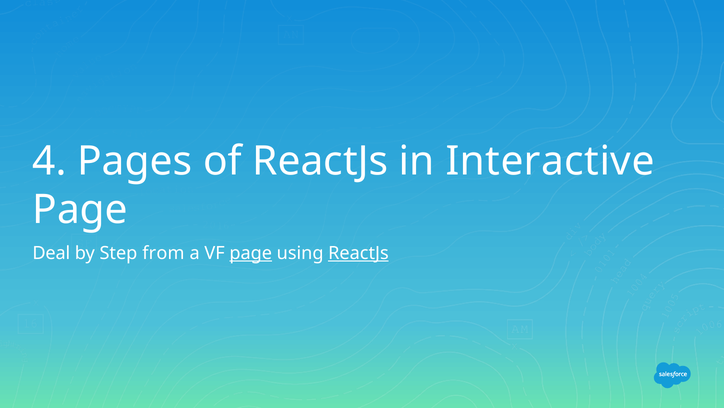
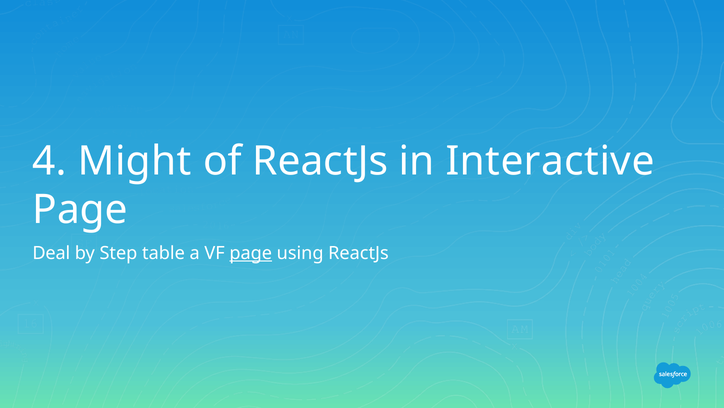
Pages: Pages -> Might
from: from -> table
ReactJs at (358, 253) underline: present -> none
